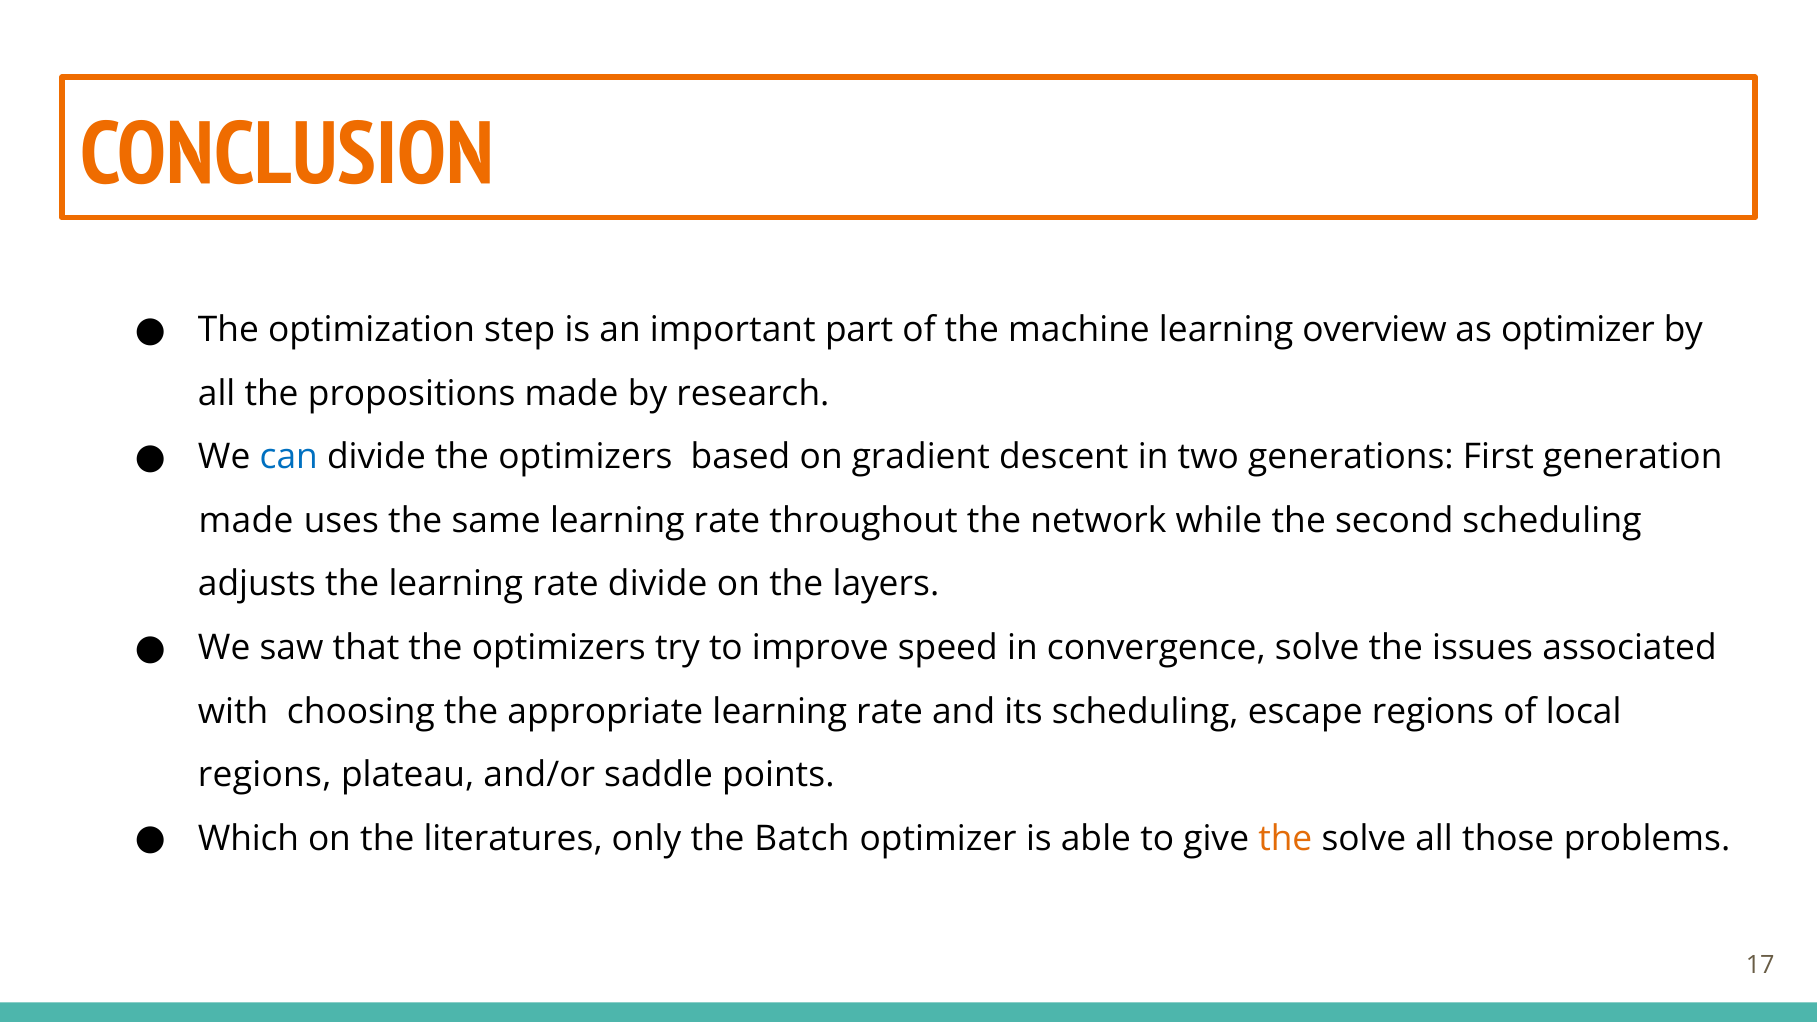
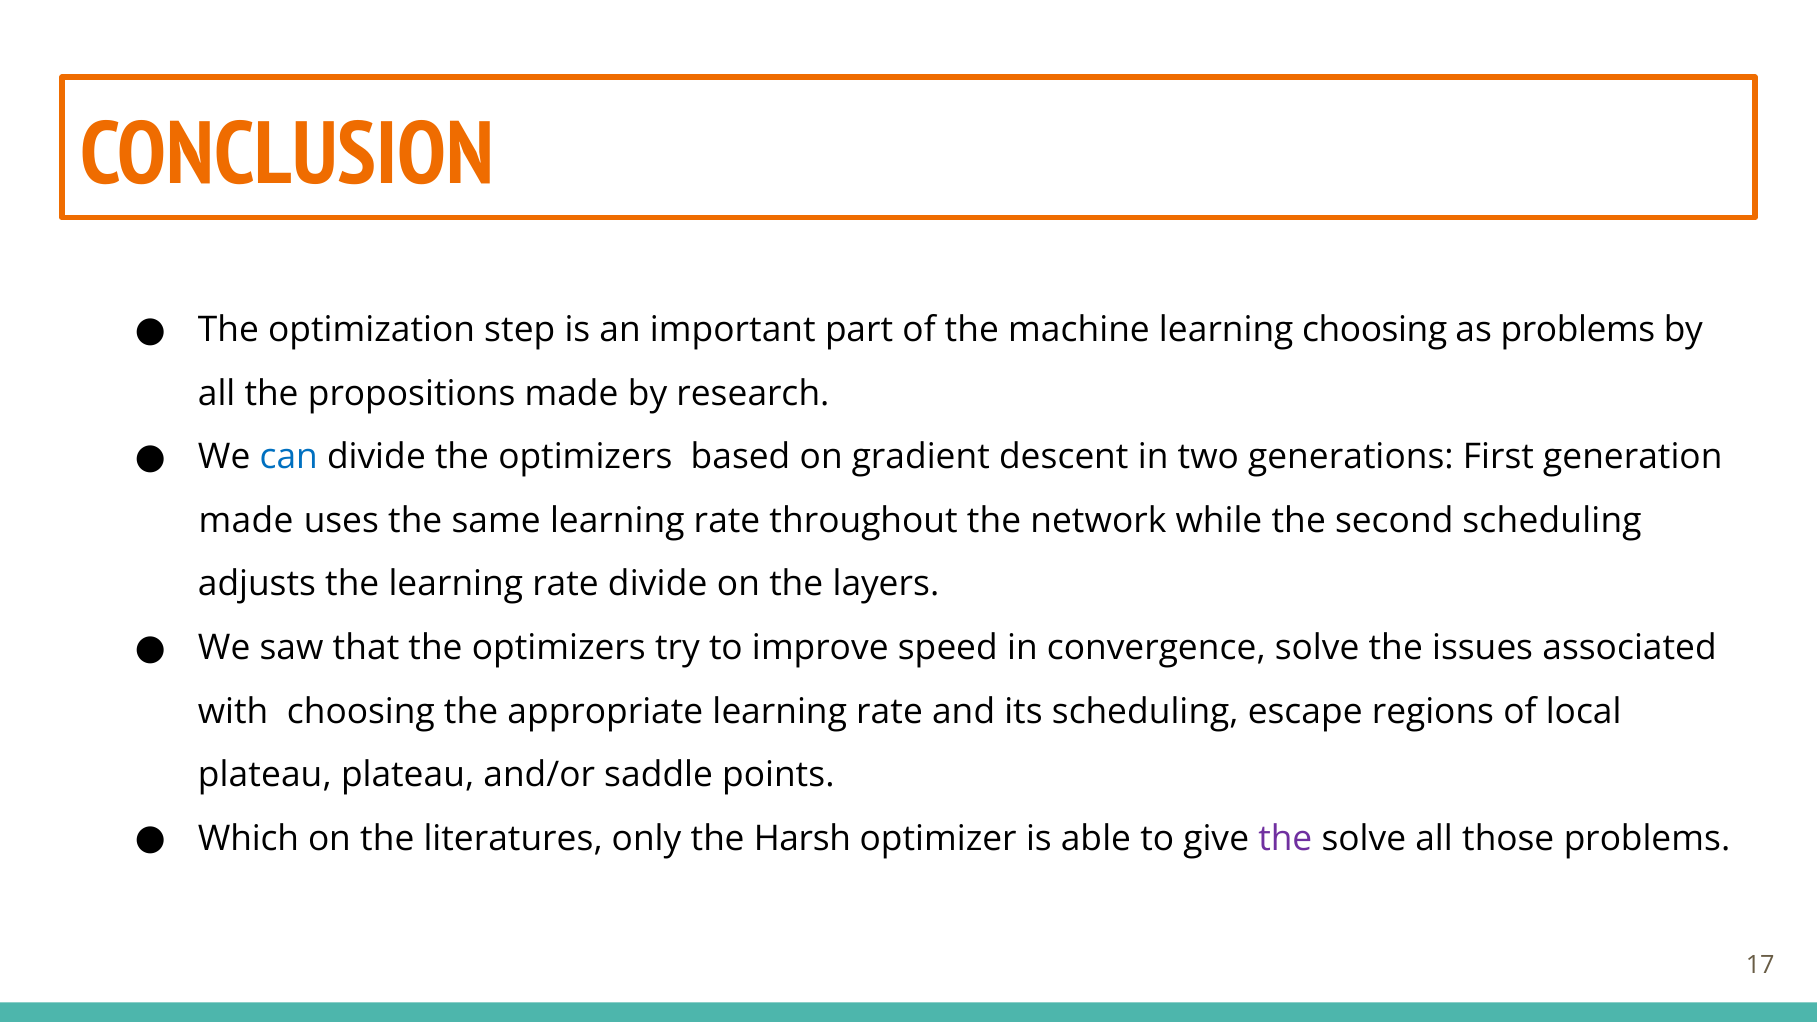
learning overview: overview -> choosing
as optimizer: optimizer -> problems
regions at (265, 775): regions -> plateau
Batch: Batch -> Harsh
the at (1285, 839) colour: orange -> purple
